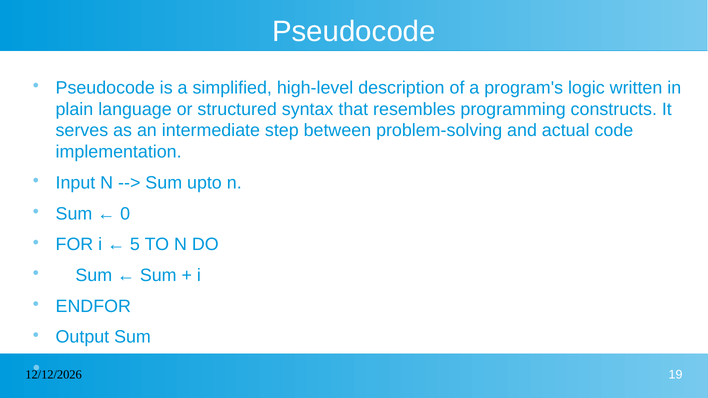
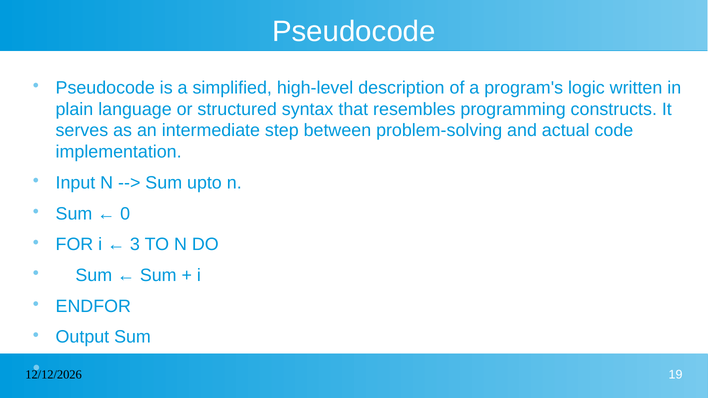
5: 5 -> 3
